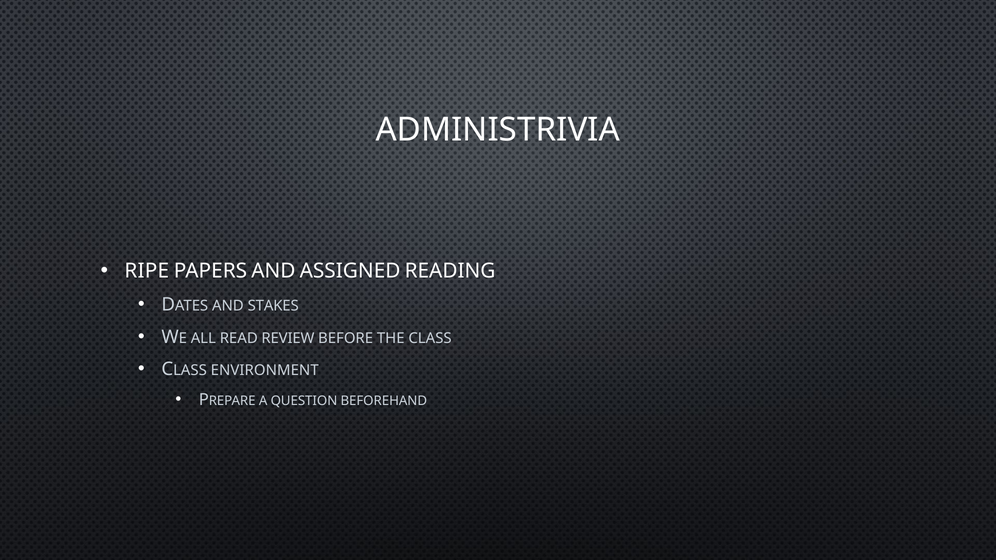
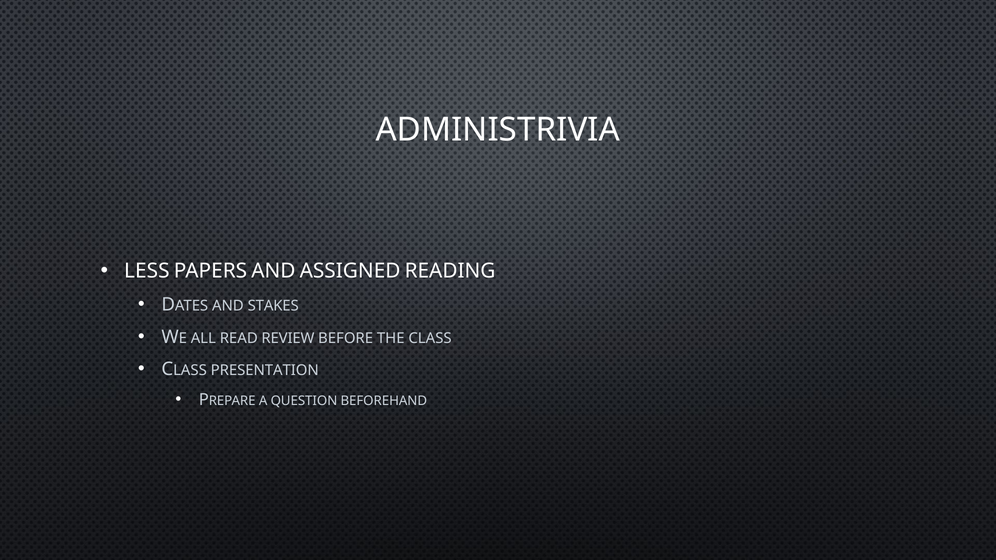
RIPE: RIPE -> LESS
ENVIRONMENT: ENVIRONMENT -> PRESENTATION
